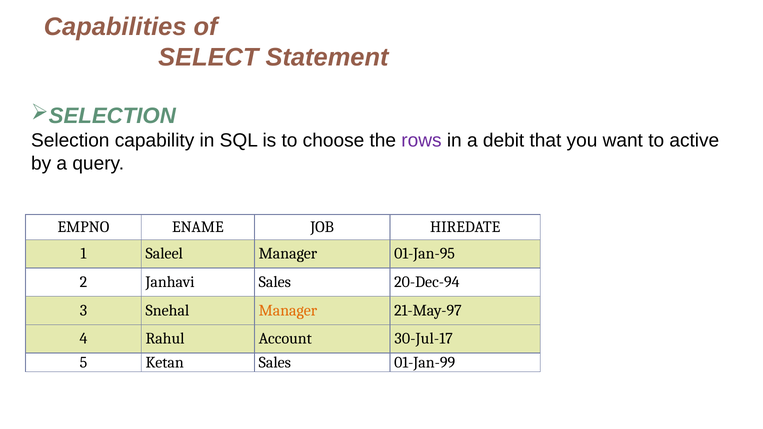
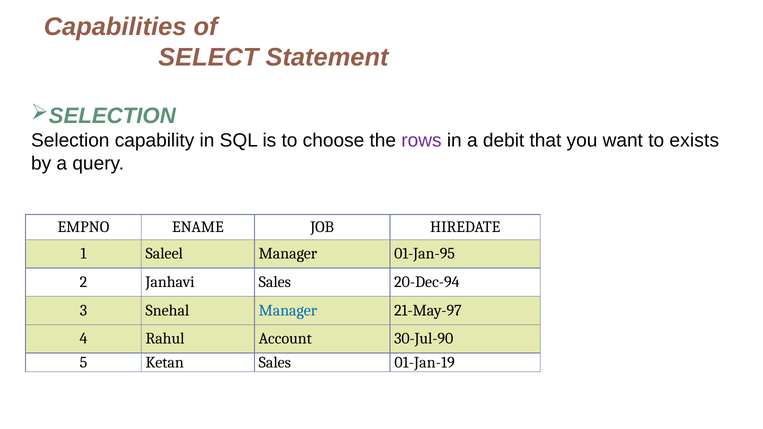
active: active -> exists
Manager at (288, 311) colour: orange -> blue
30-Jul-17: 30-Jul-17 -> 30-Jul-90
01-Jan-99: 01-Jan-99 -> 01-Jan-19
